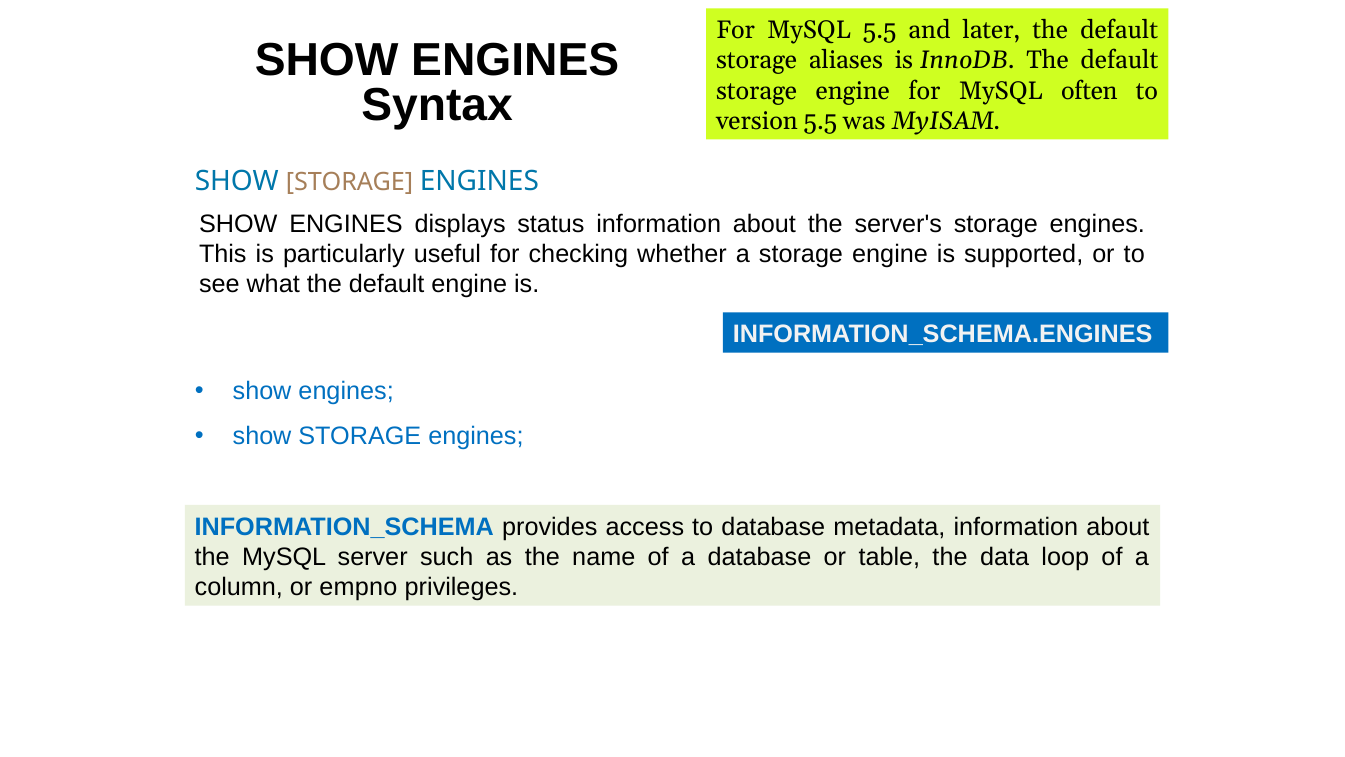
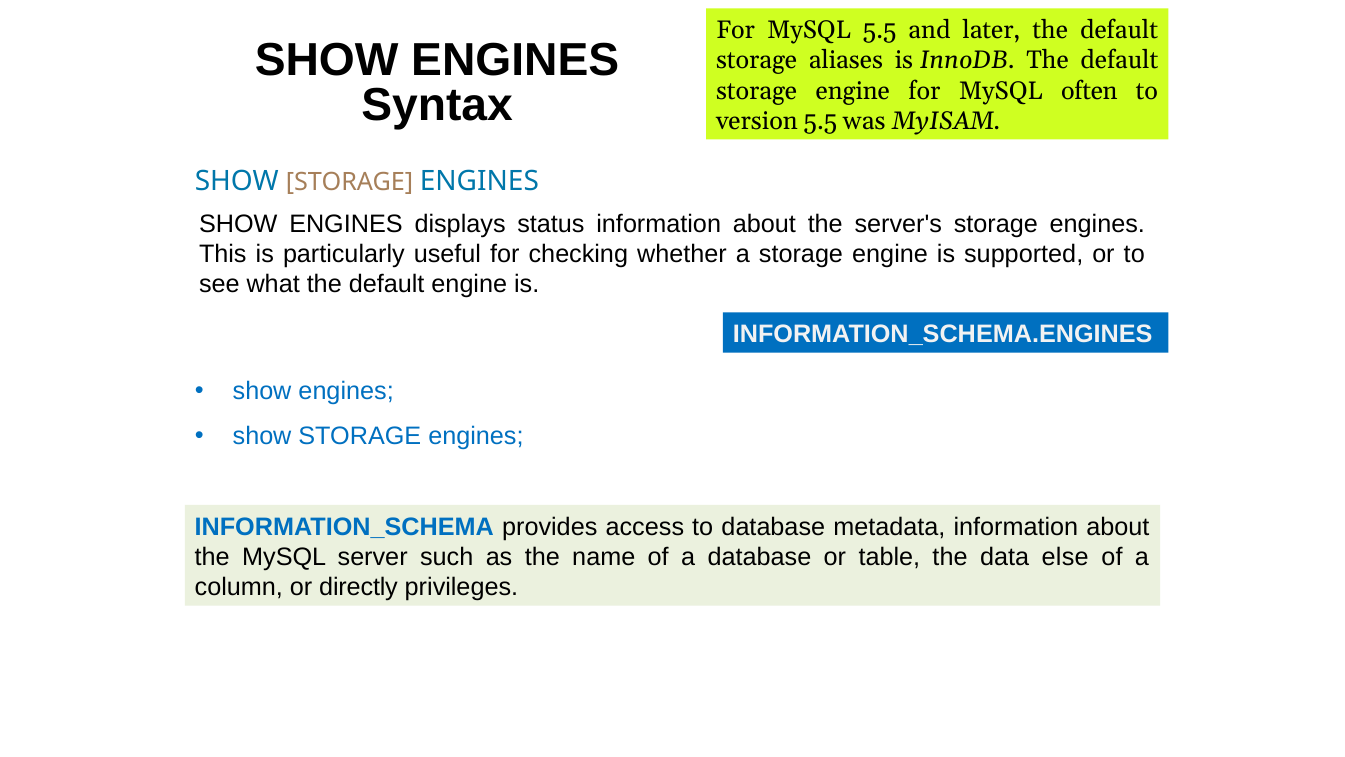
loop: loop -> else
empno: empno -> directly
